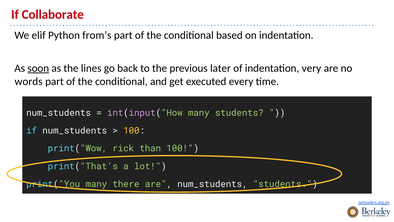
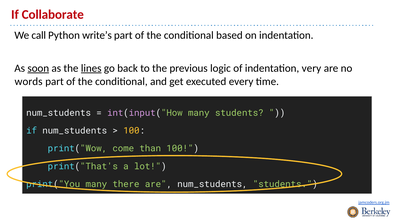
elif: elif -> call
from’s: from’s -> write’s
lines underline: none -> present
later: later -> logic
rick: rick -> come
